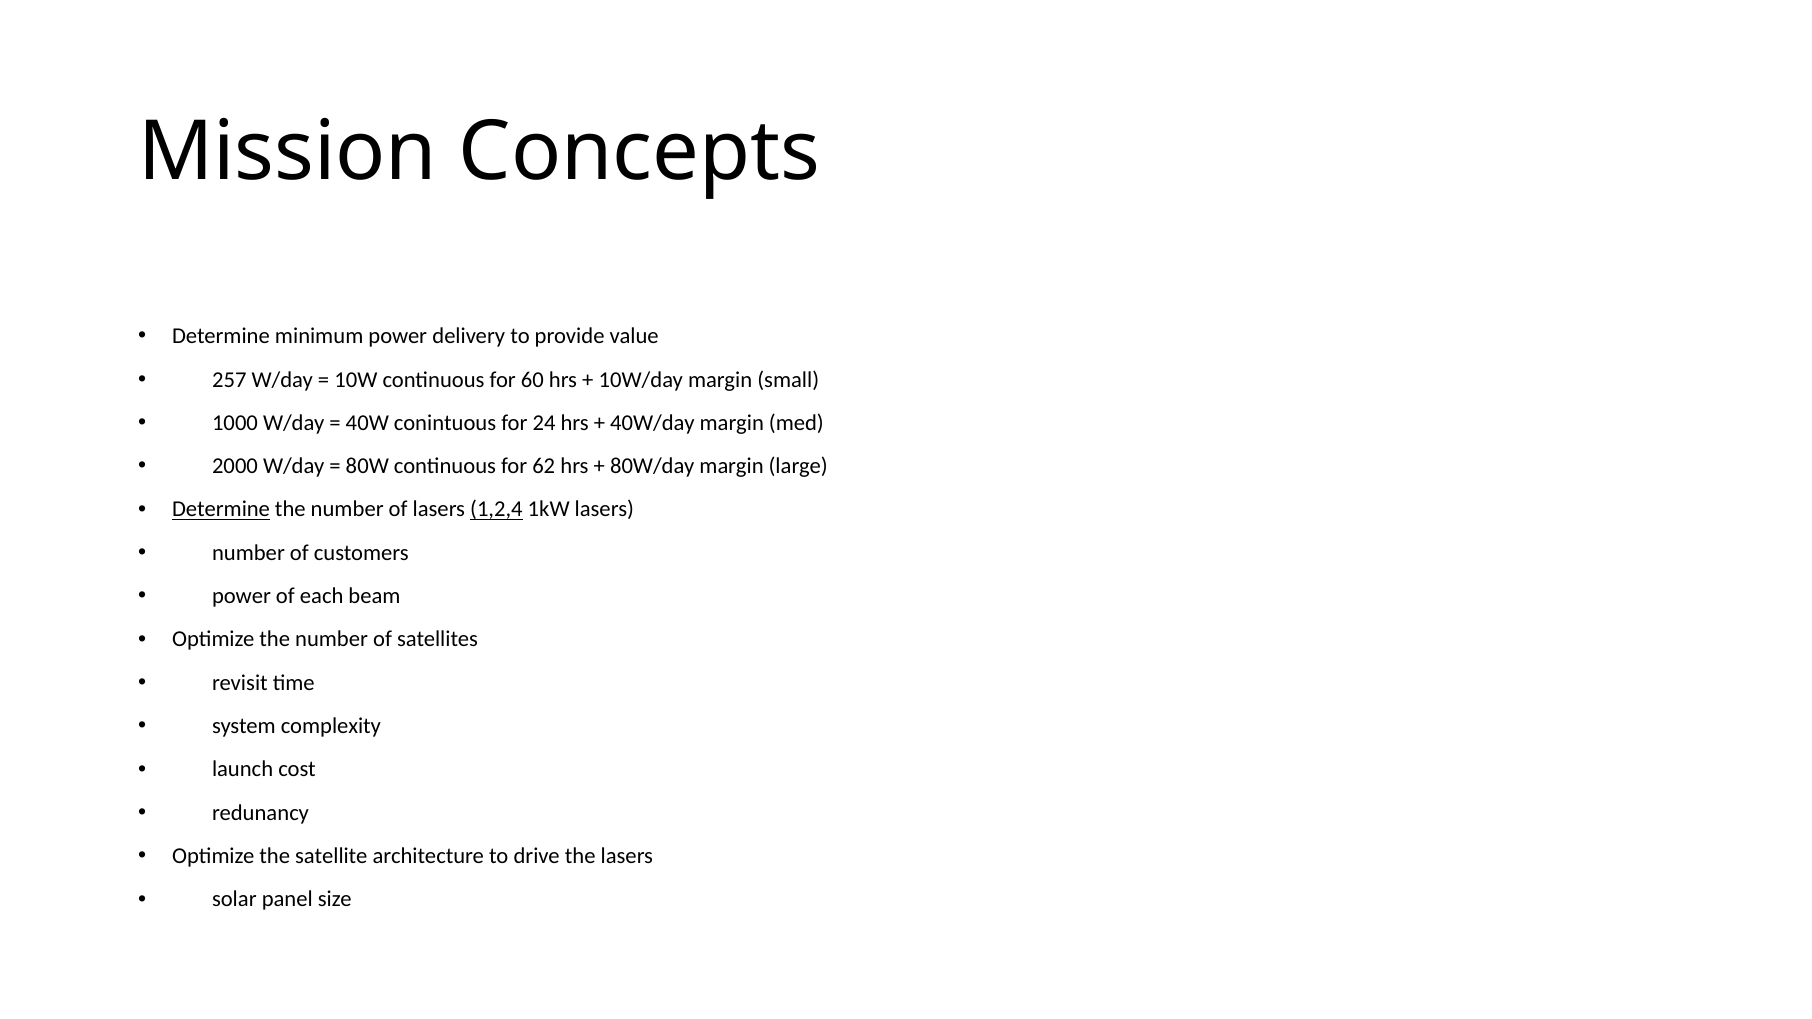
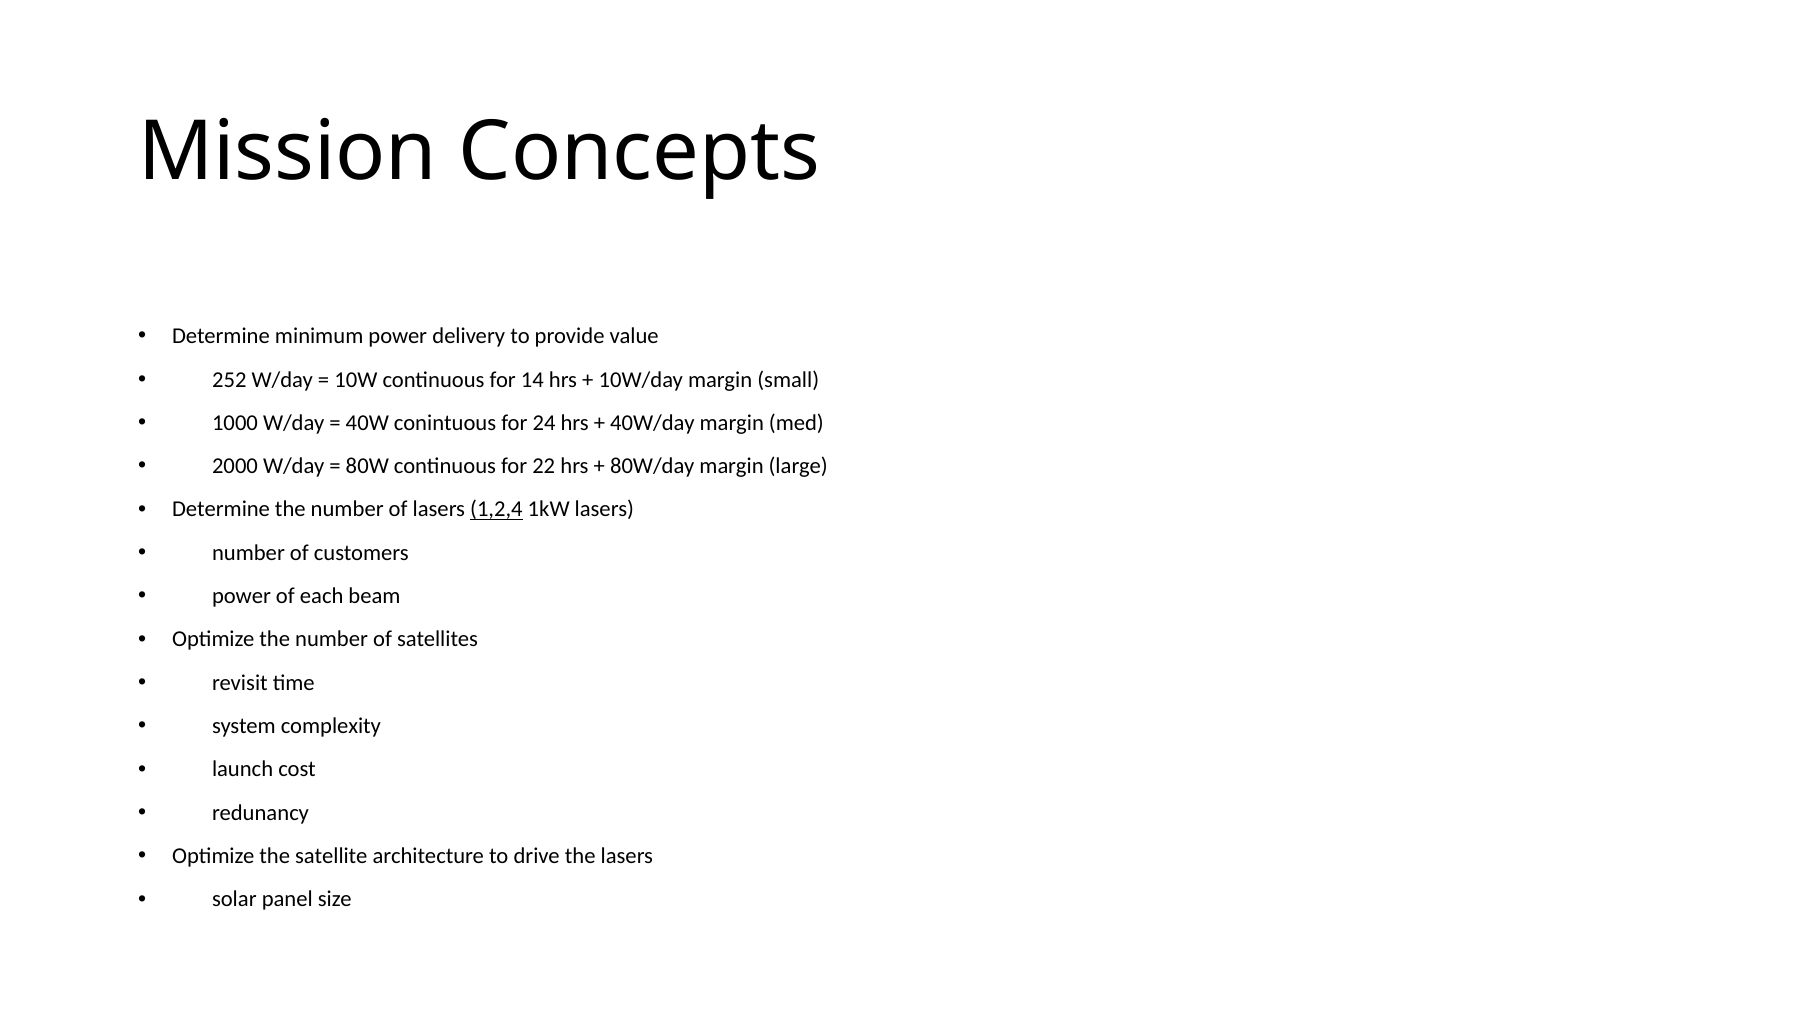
257: 257 -> 252
60: 60 -> 14
62: 62 -> 22
Determine at (221, 510) underline: present -> none
